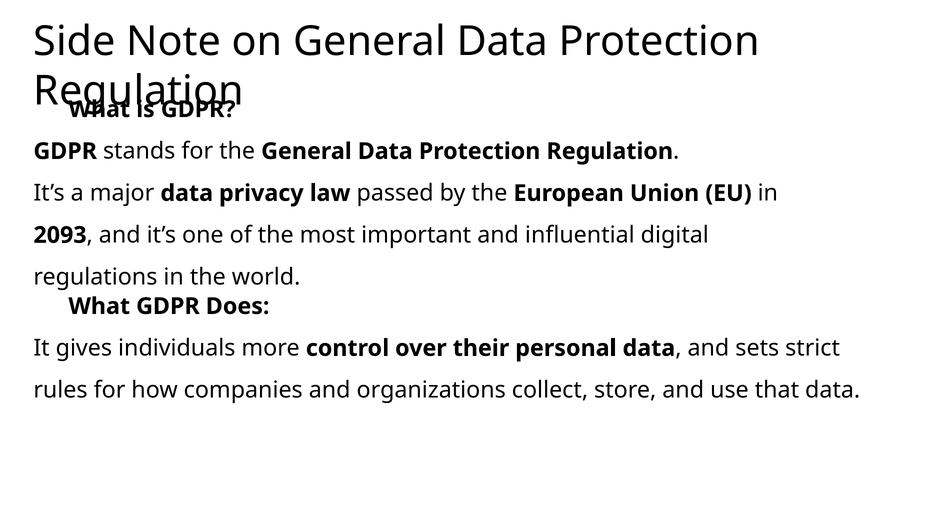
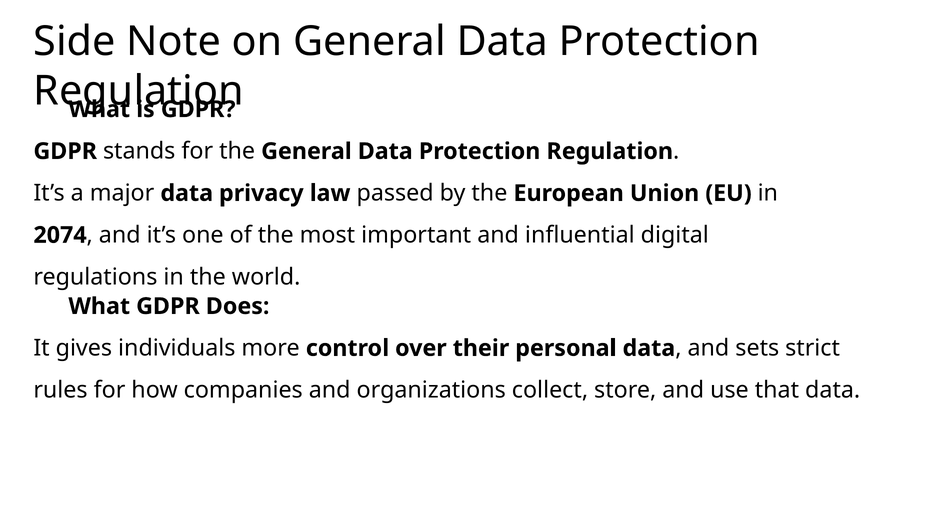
2093: 2093 -> 2074
